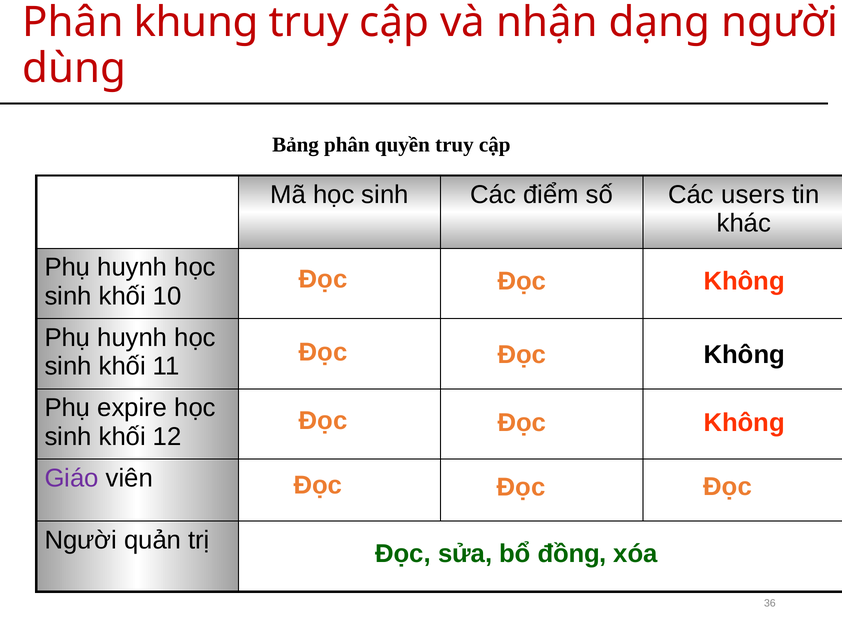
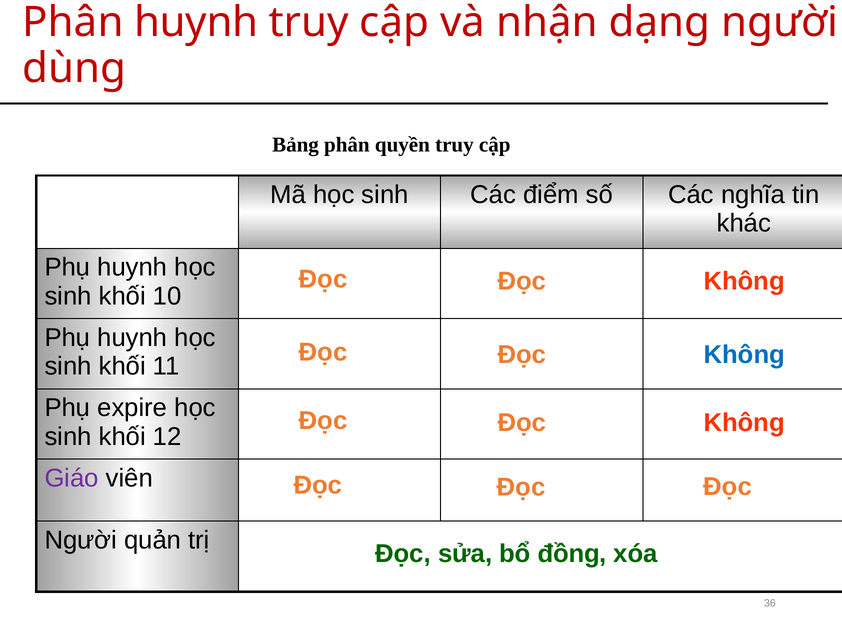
Phân khung: khung -> huynh
users: users -> nghĩa
Không at (744, 354) colour: black -> blue
